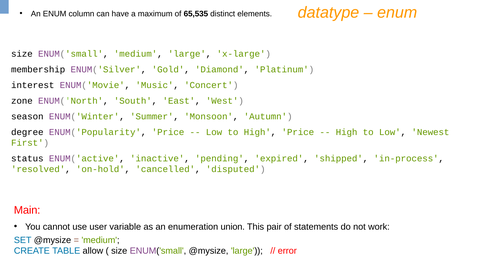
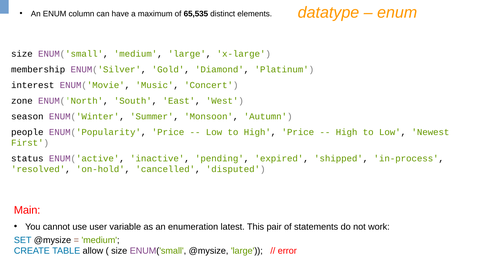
degree: degree -> people
union: union -> latest
